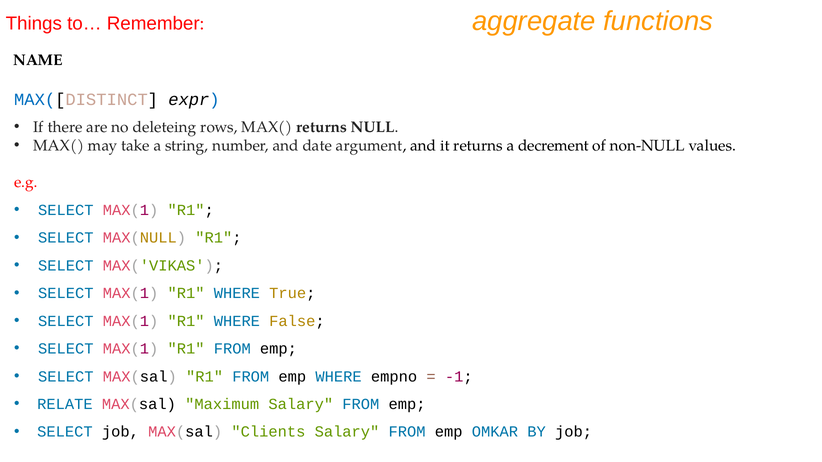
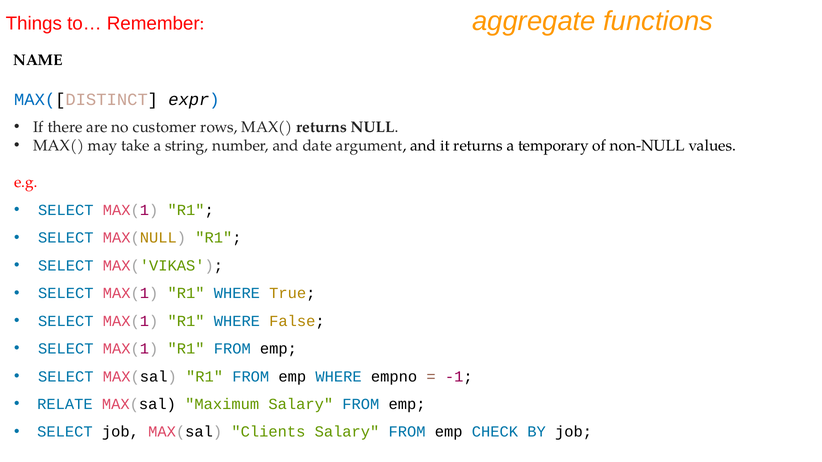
deleteing: deleteing -> customer
decrement: decrement -> temporary
OMKAR: OMKAR -> CHECK
